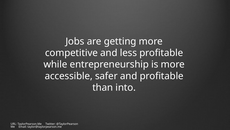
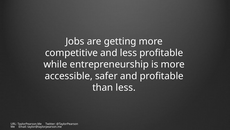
than into: into -> less
